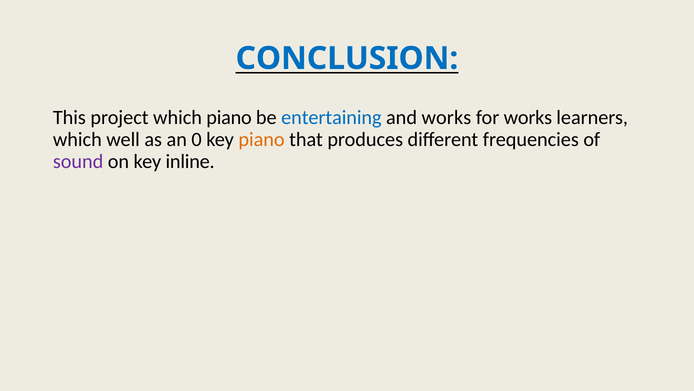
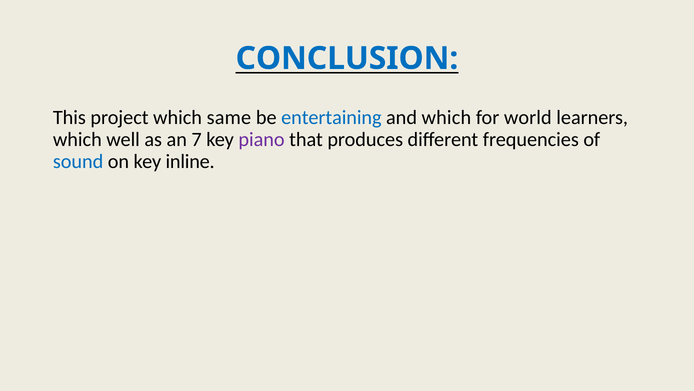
which piano: piano -> same
and works: works -> which
for works: works -> world
0: 0 -> 7
piano at (262, 139) colour: orange -> purple
sound colour: purple -> blue
